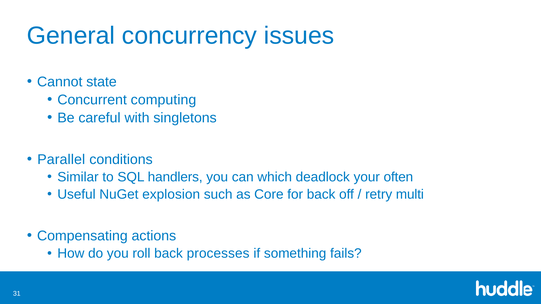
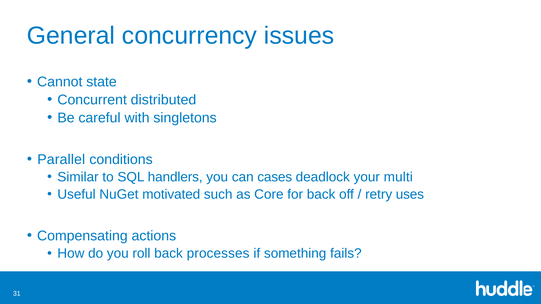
computing: computing -> distributed
which: which -> cases
often: often -> multi
explosion: explosion -> motivated
multi: multi -> uses
